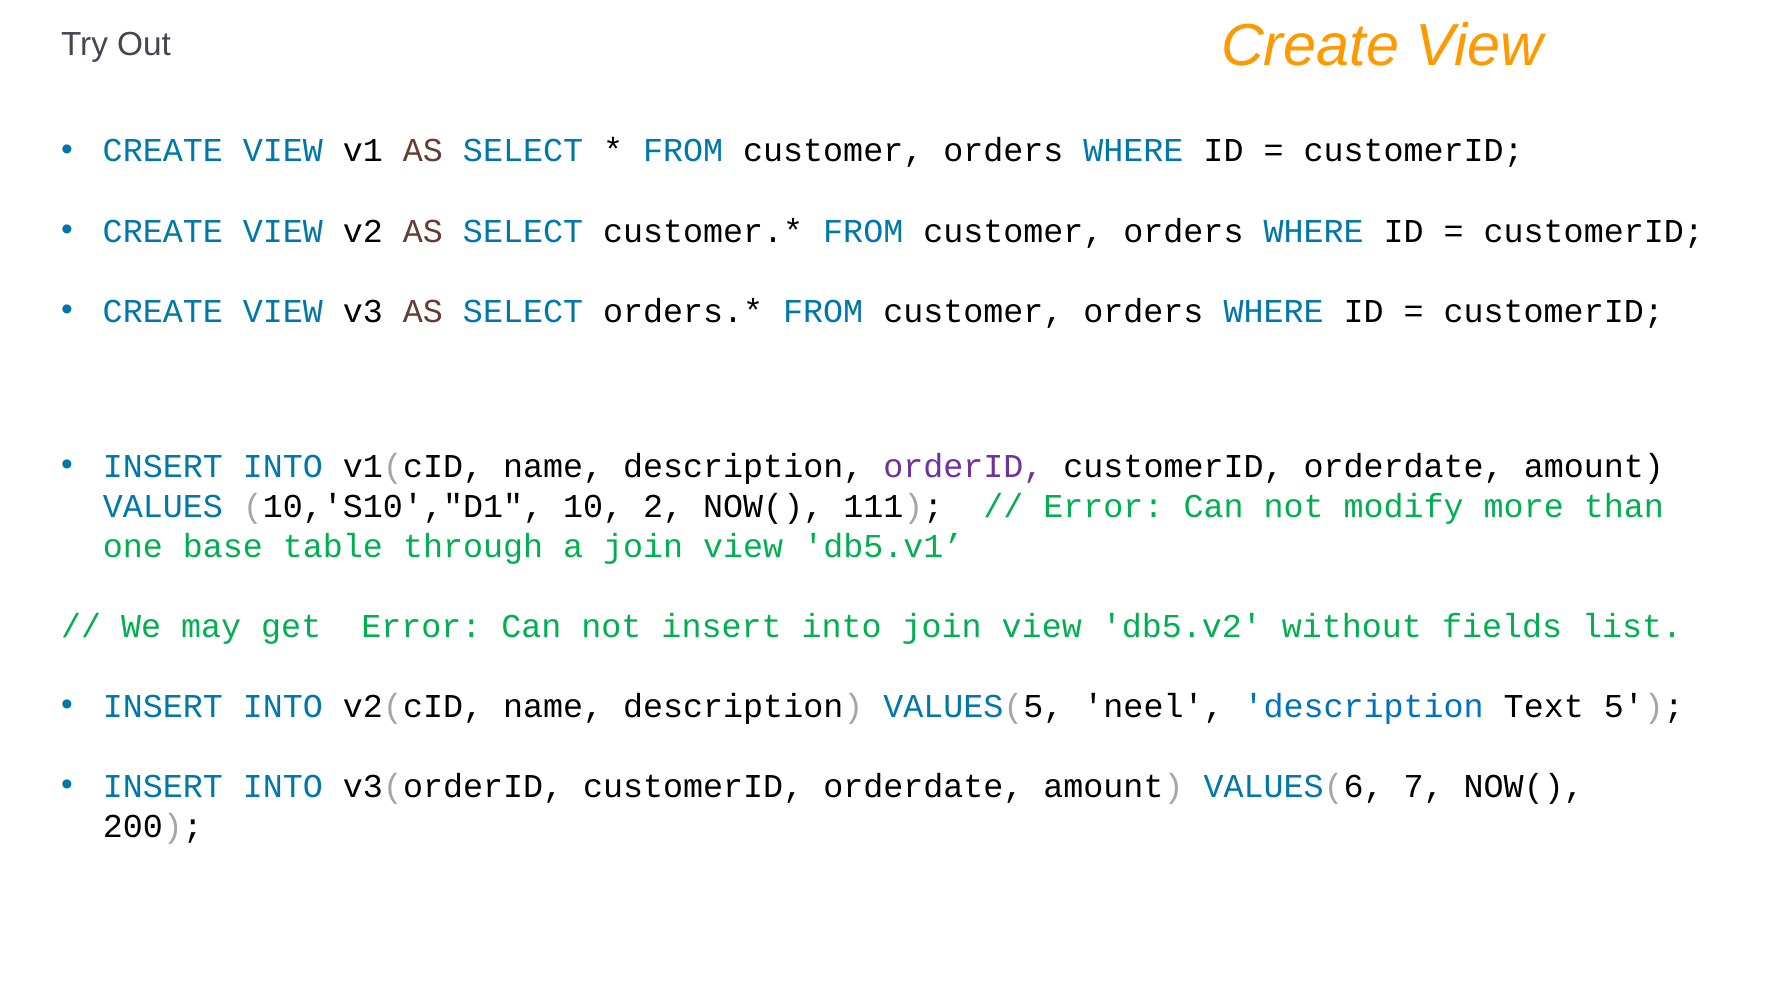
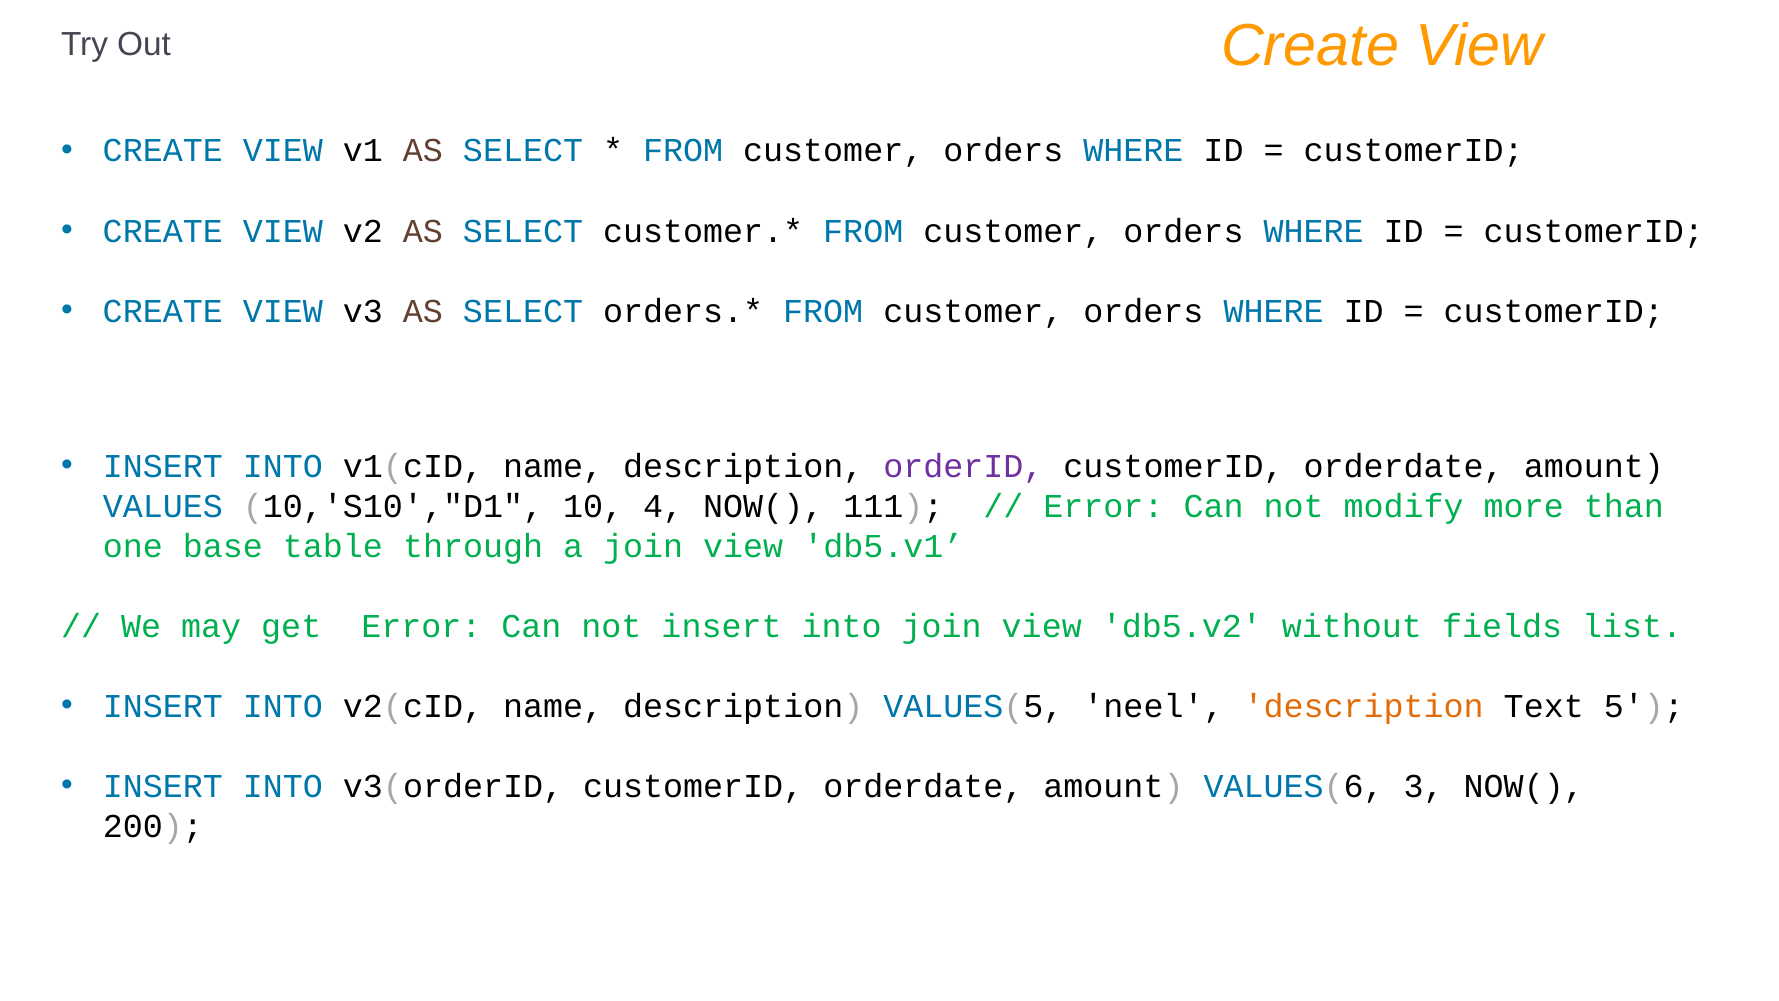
2: 2 -> 4
description at (1364, 706) colour: blue -> orange
7: 7 -> 3
